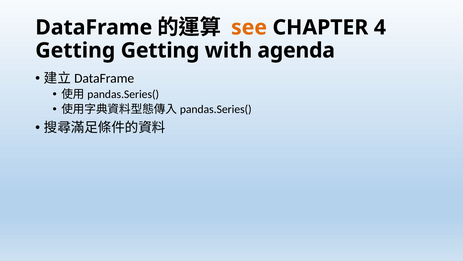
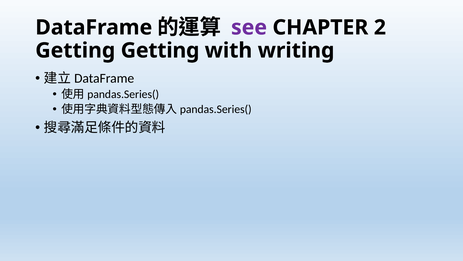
see colour: orange -> purple
4: 4 -> 2
agenda: agenda -> writing
